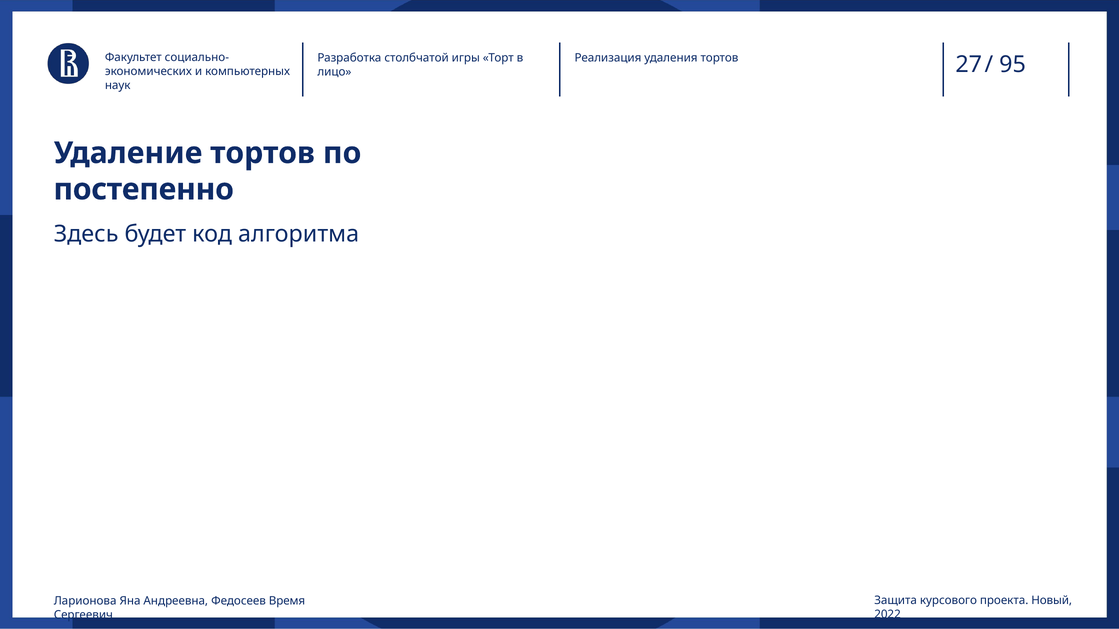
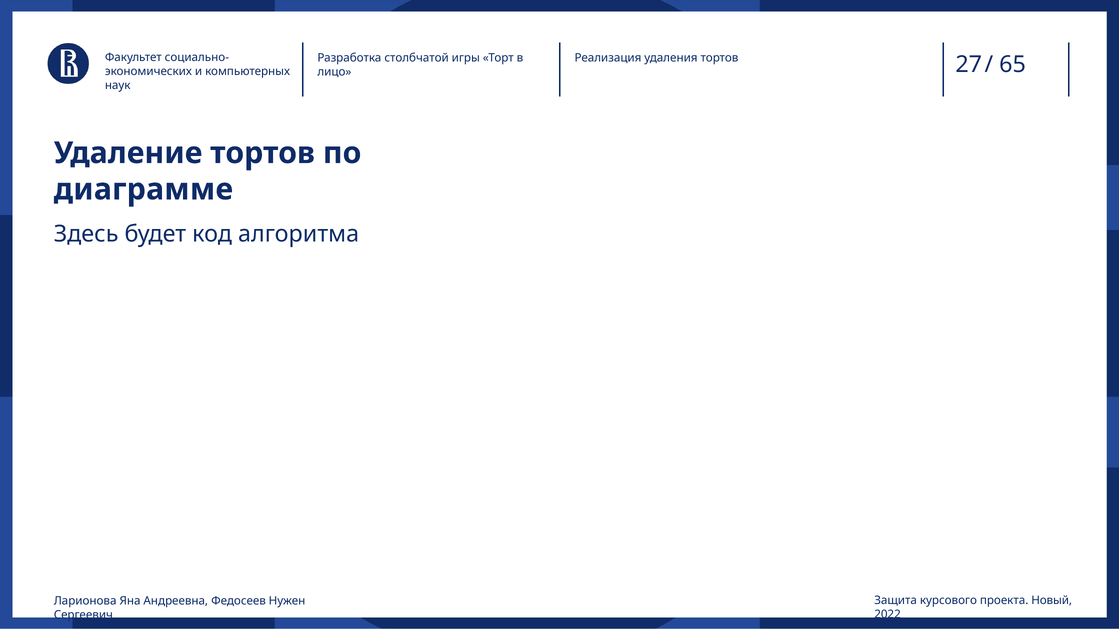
95: 95 -> 65
постепенно: постепенно -> диаграмме
Время: Время -> Нужен
